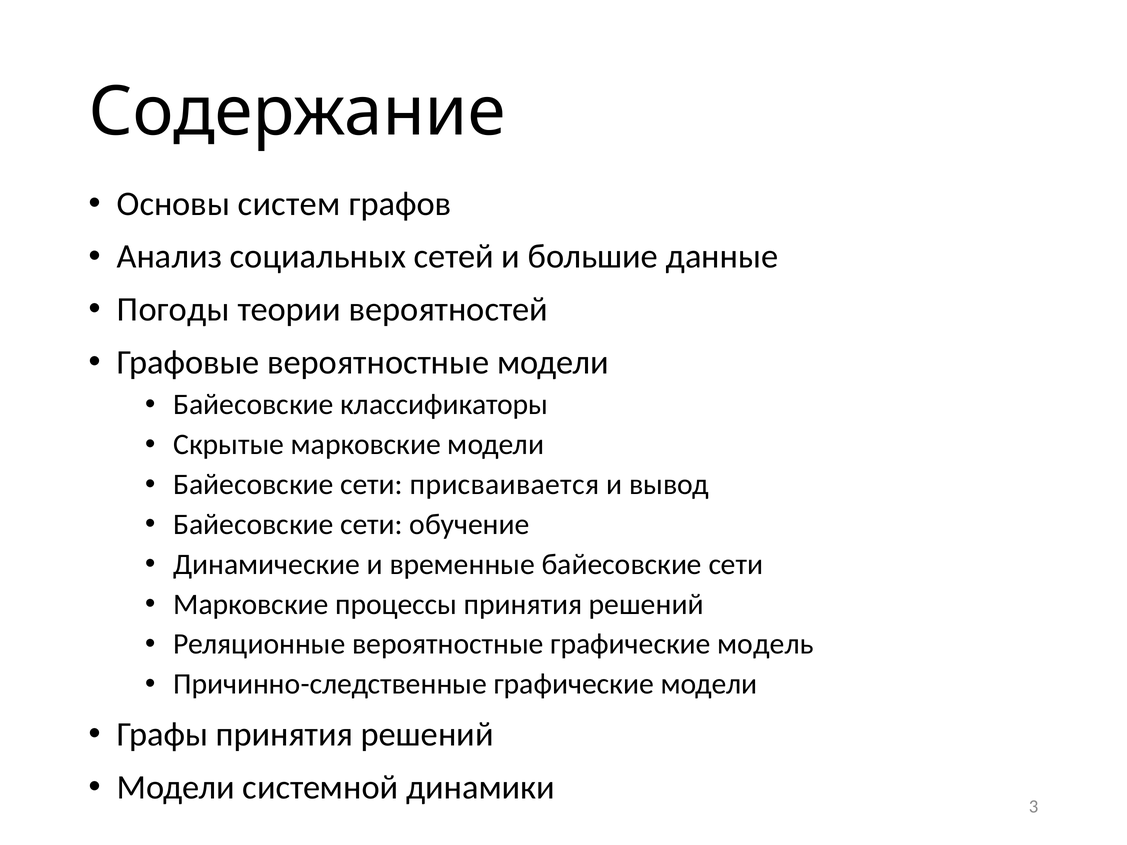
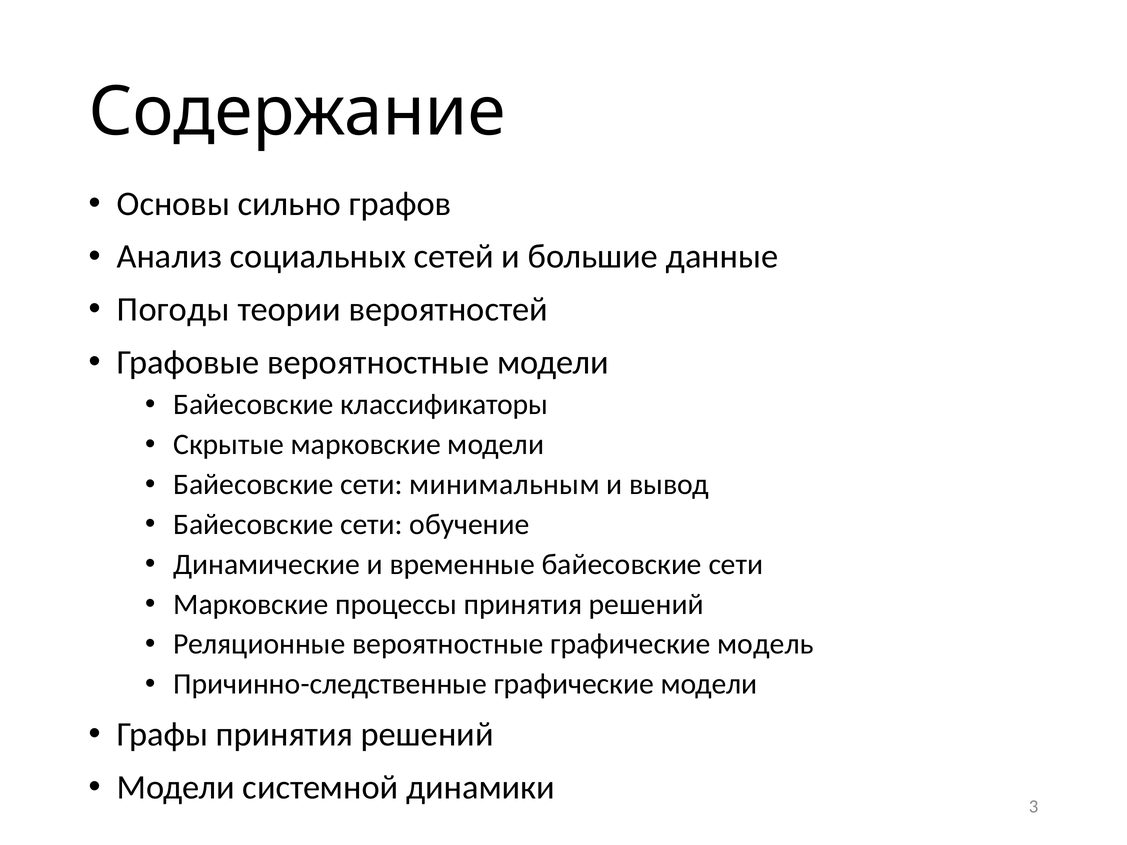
систем: систем -> сильно
присваивается: присваивается -> минимальным
